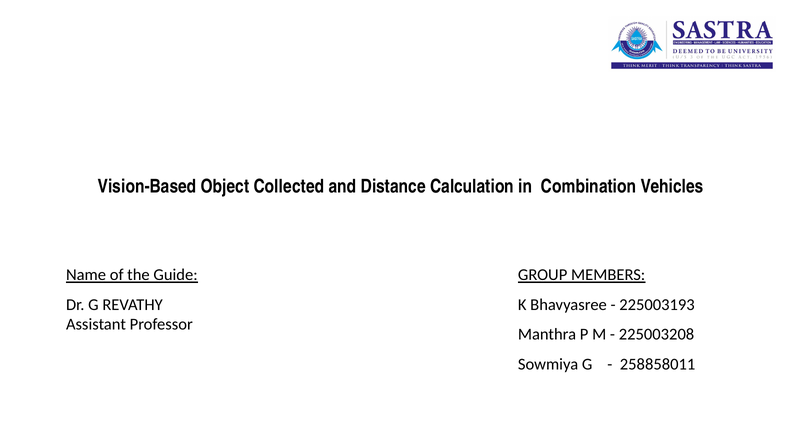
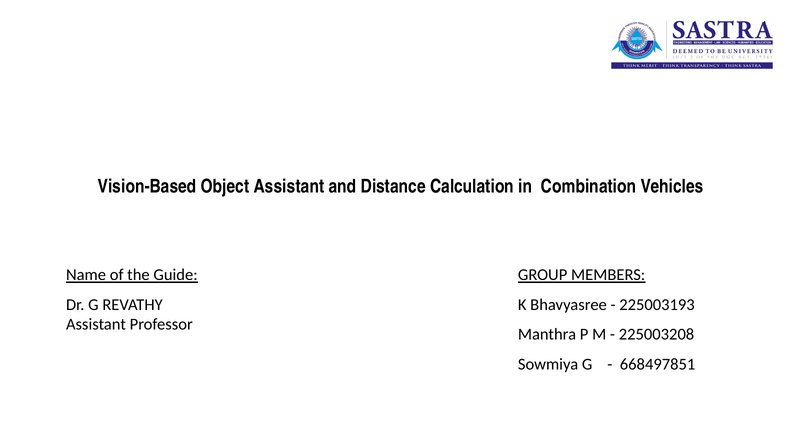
Object Collected: Collected -> Assistant
258858011: 258858011 -> 668497851
